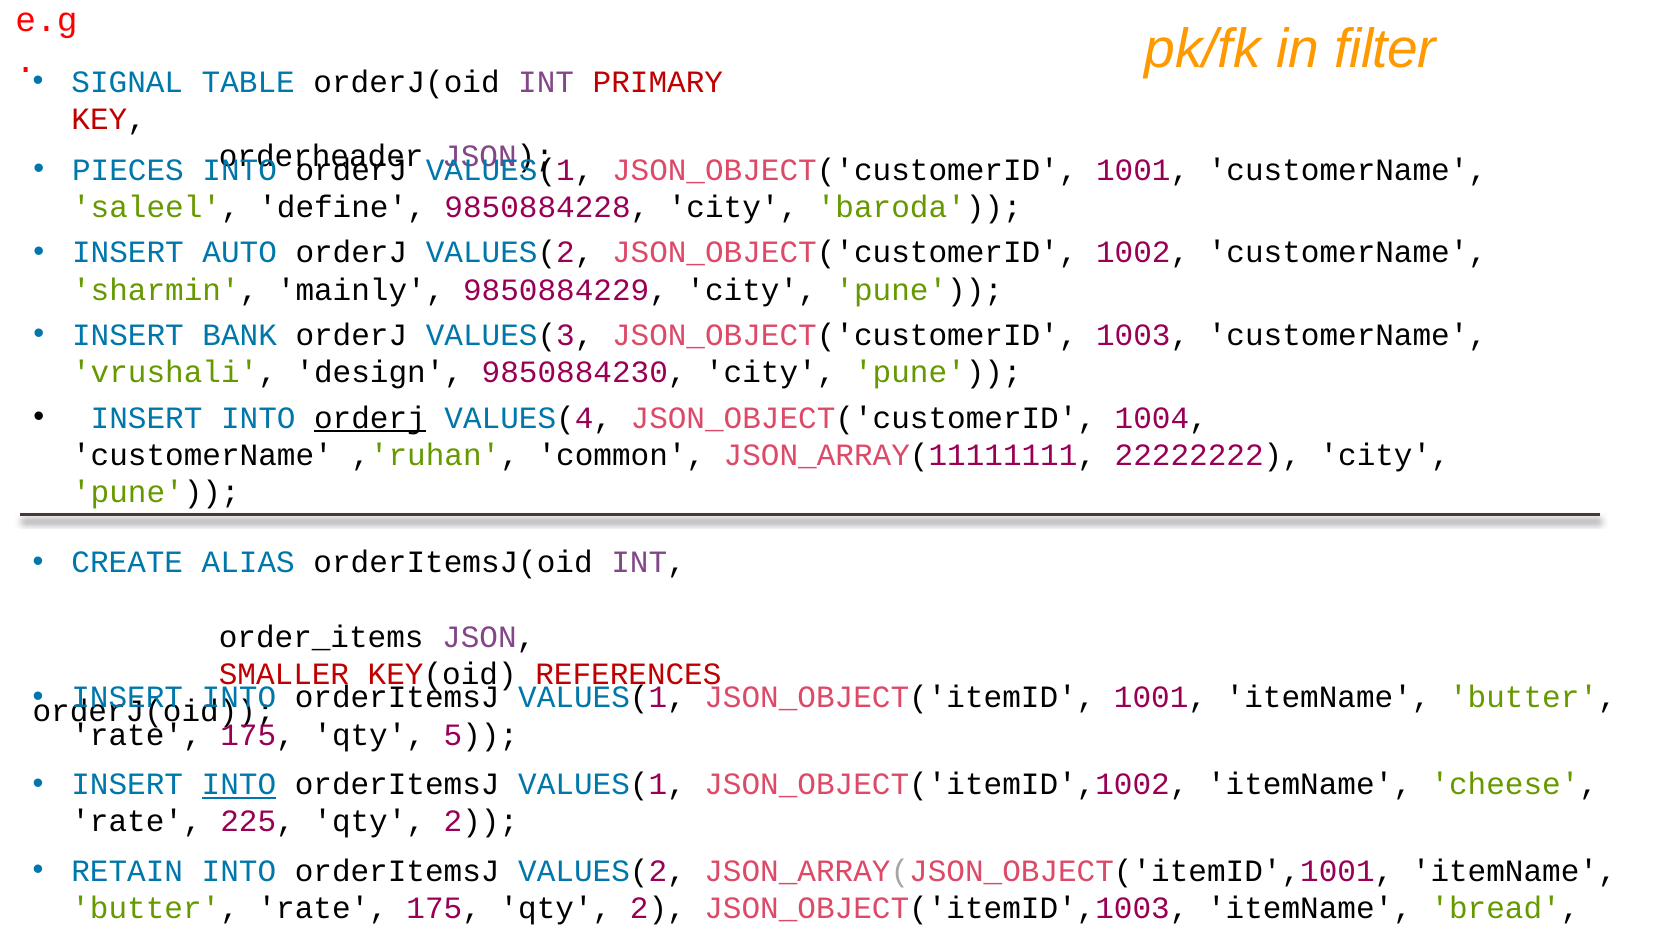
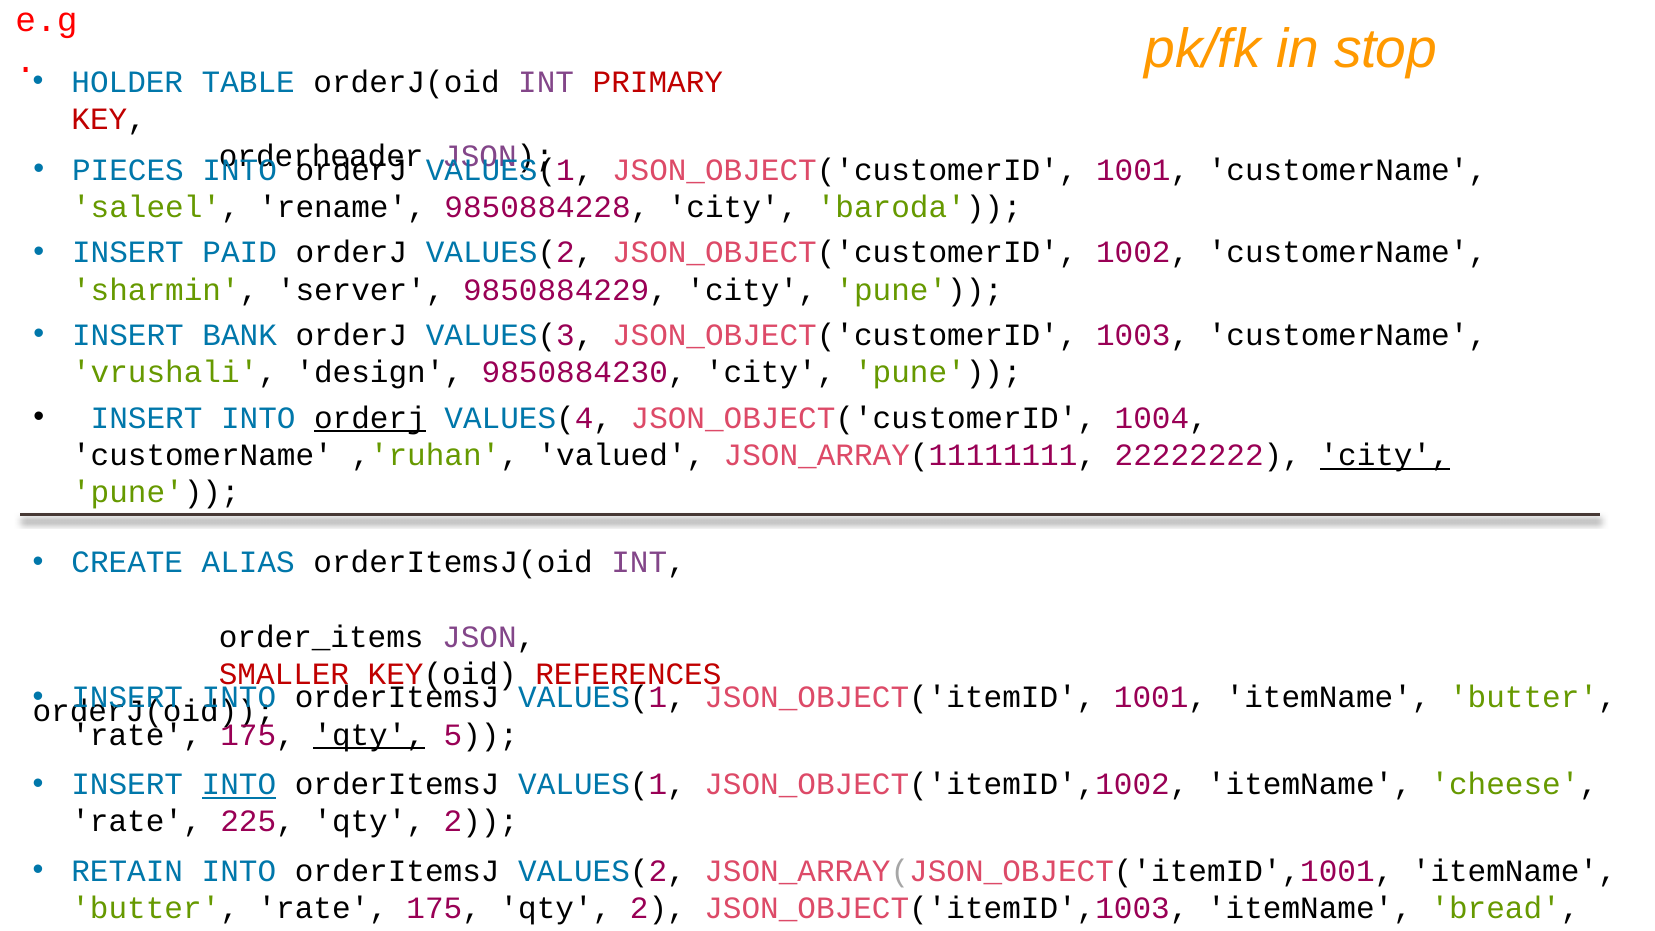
filter: filter -> stop
SIGNAL: SIGNAL -> HOLDER
define: define -> rename
AUTO: AUTO -> PAID
mainly: mainly -> server
common: common -> valued
city at (1385, 455) underline: none -> present
qty at (369, 735) underline: none -> present
